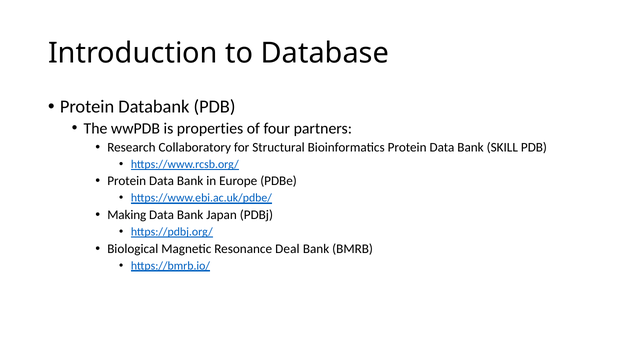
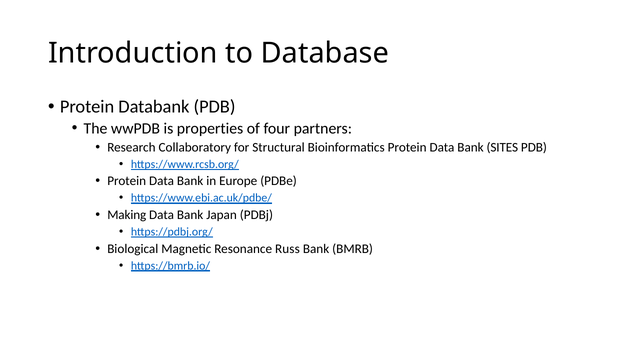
SKILL: SKILL -> SITES
Deal: Deal -> Russ
